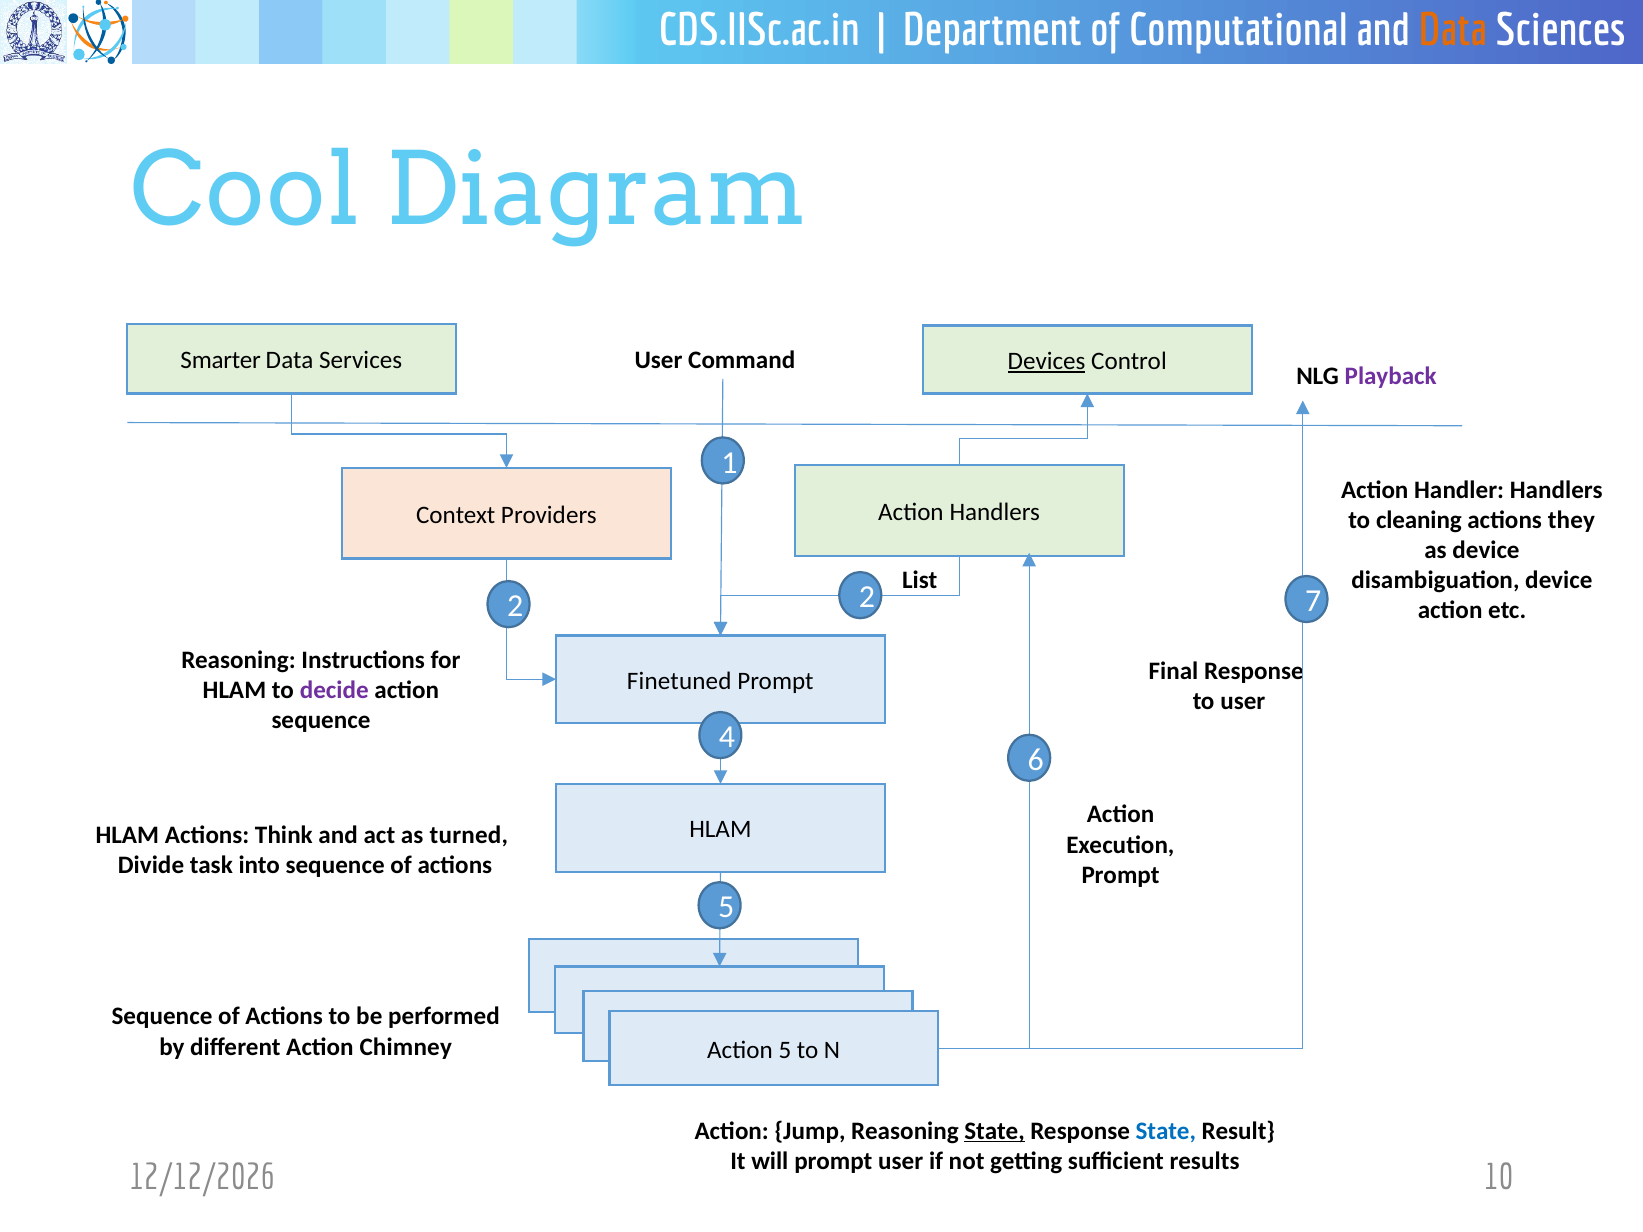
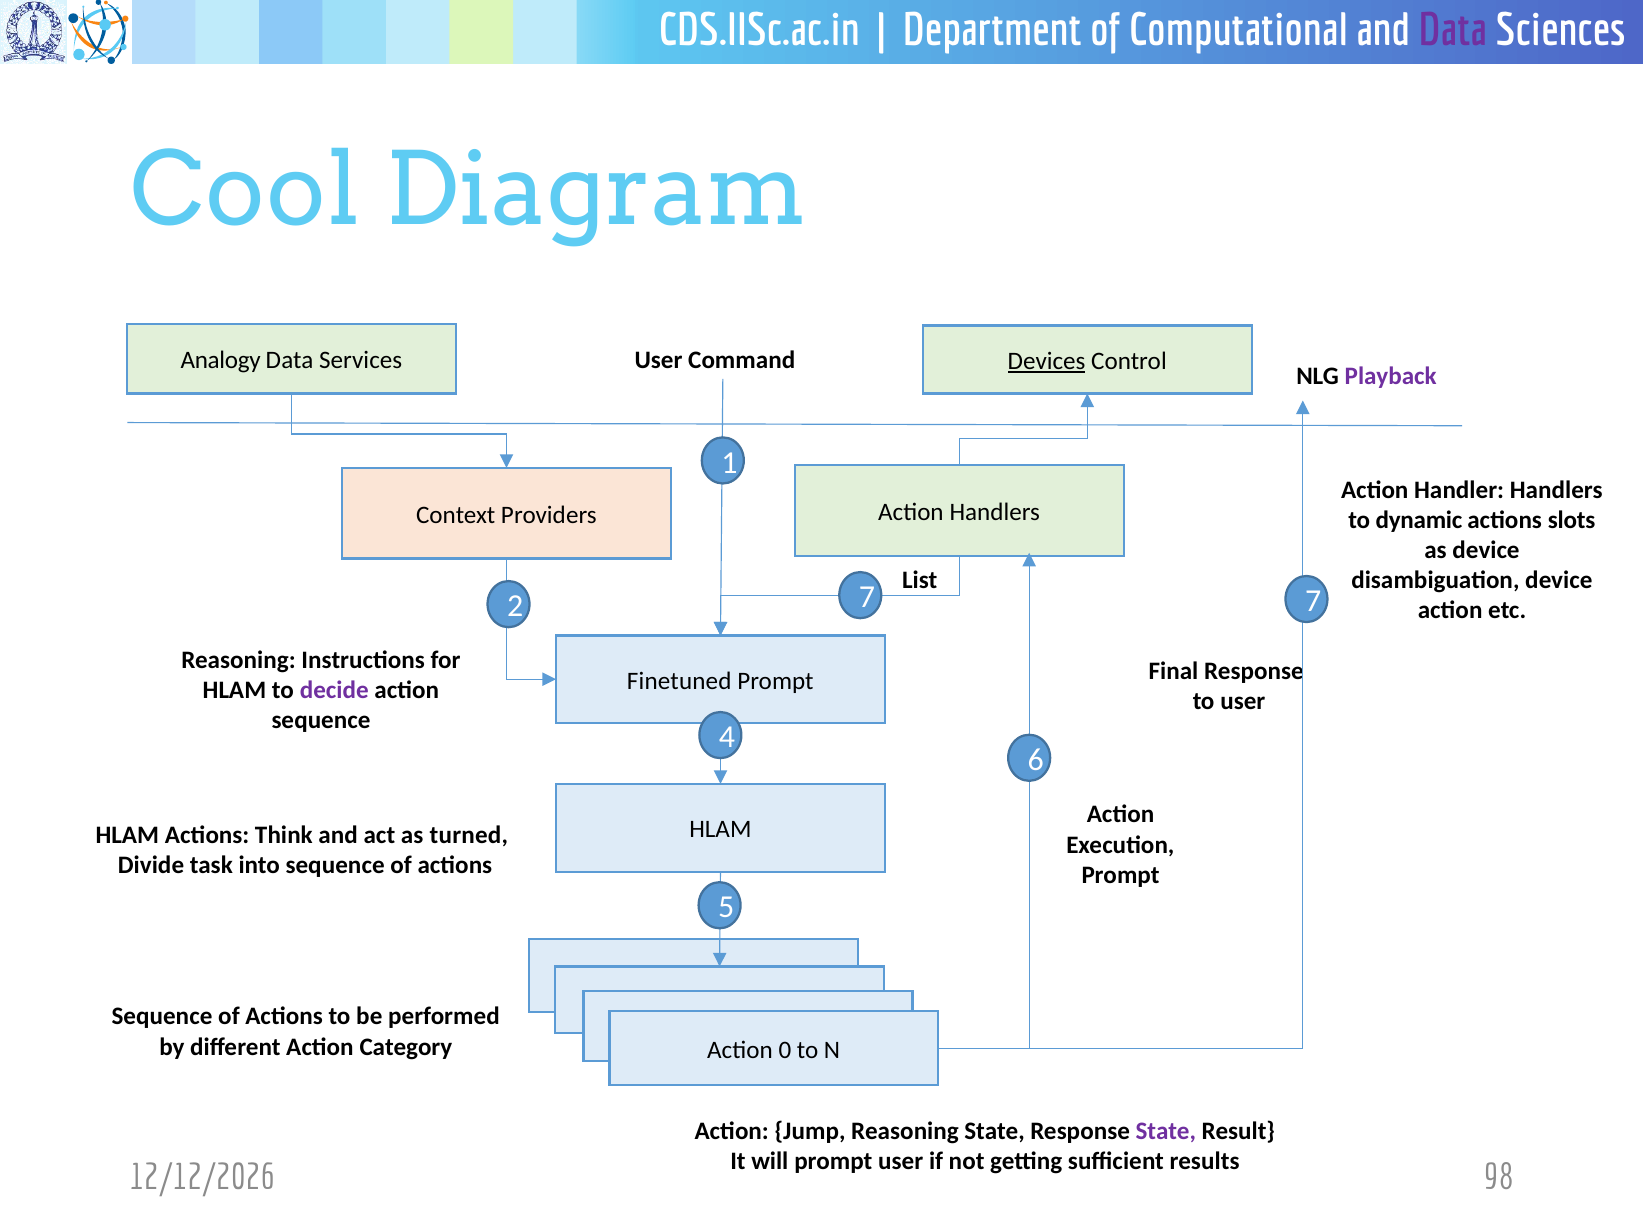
Data at (1453, 30) colour: orange -> purple
Smarter: Smarter -> Analogy
cleaning: cleaning -> dynamic
they: they -> slots
2 2: 2 -> 7
Chimney: Chimney -> Category
Action 5: 5 -> 0
State at (995, 1131) underline: present -> none
State at (1166, 1131) colour: blue -> purple
10: 10 -> 98
